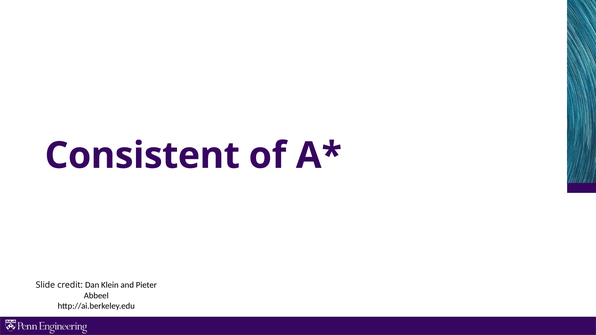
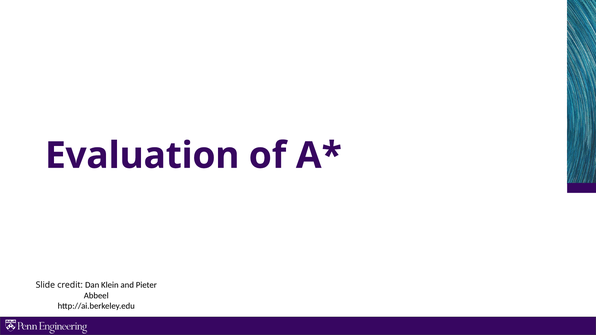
Consistent: Consistent -> Evaluation
